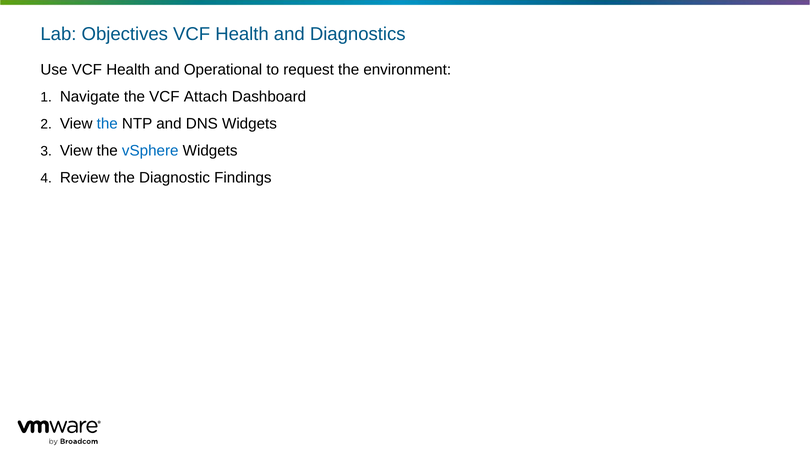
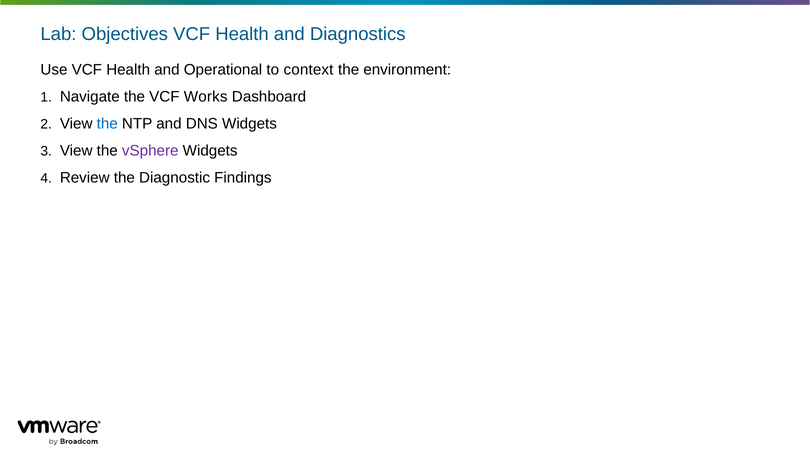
request: request -> context
Attach: Attach -> Works
vSphere colour: blue -> purple
